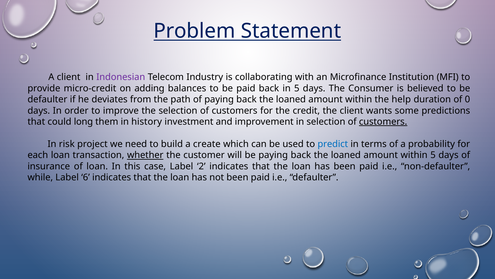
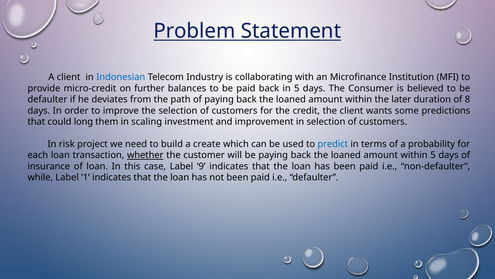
Indonesian colour: purple -> blue
adding: adding -> further
help: help -> later
0: 0 -> 8
history: history -> scaling
customers at (383, 122) underline: present -> none
2: 2 -> 9
6: 6 -> 1
